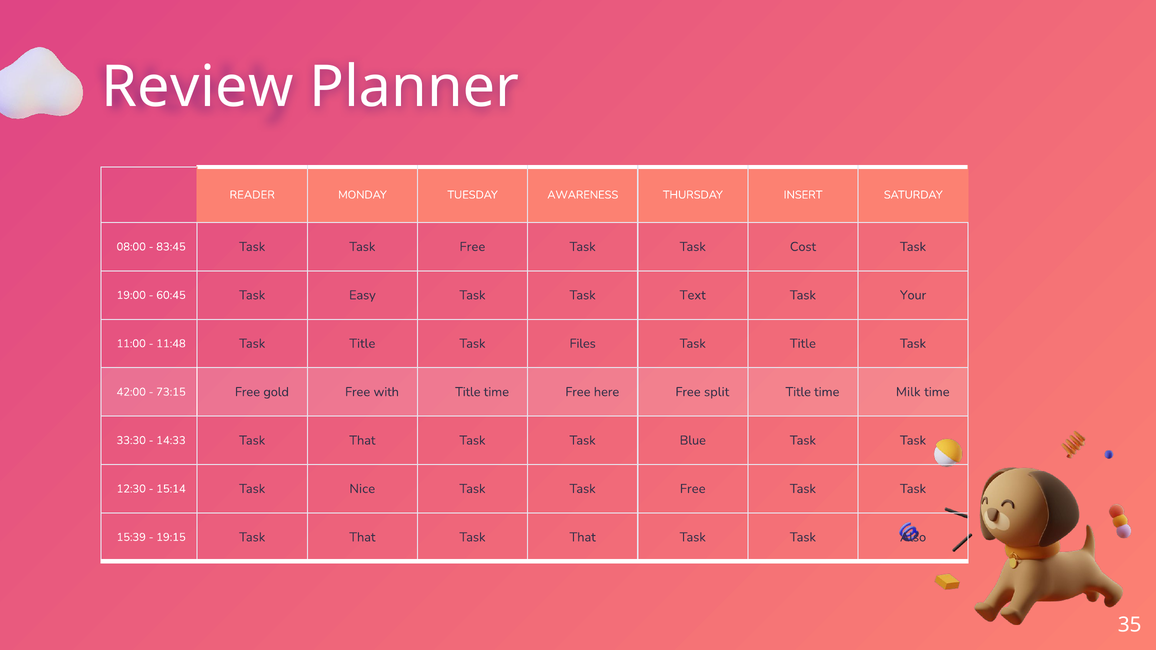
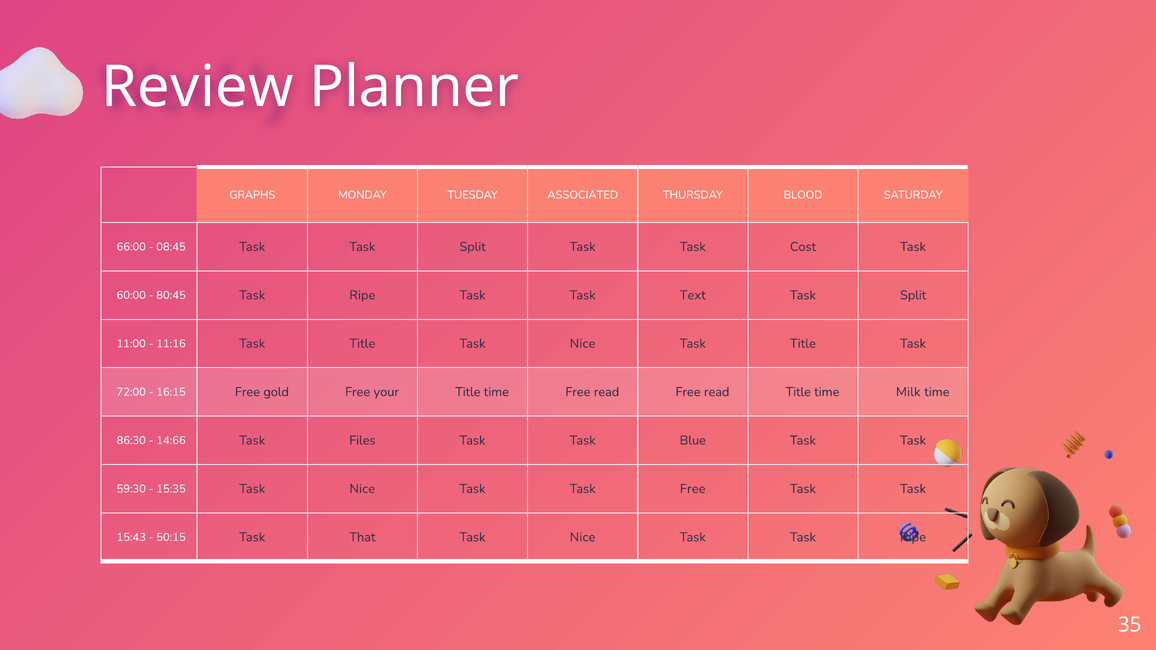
READER: READER -> GRAPHS
AWARENESS: AWARENESS -> ASSOCIATED
INSERT: INSERT -> BLOOD
08:00: 08:00 -> 66:00
83:45: 83:45 -> 08:45
Free at (472, 247): Free -> Split
19:00: 19:00 -> 60:00
60:45: 60:45 -> 80:45
Easy at (362, 295): Easy -> Ripe
Your at (913, 295): Your -> Split
11:48: 11:48 -> 11:16
Files at (583, 344): Files -> Nice
42:00: 42:00 -> 72:00
73:15: 73:15 -> 16:15
with: with -> your
here at (607, 392): here -> read
split at (717, 392): split -> read
33:30: 33:30 -> 86:30
14:33: 14:33 -> 14:66
That at (362, 441): That -> Files
12:30: 12:30 -> 59:30
15:14: 15:14 -> 15:35
15:39: 15:39 -> 15:43
19:15: 19:15 -> 50:15
That at (583, 537): That -> Nice
Task Task Also: Also -> Ripe
